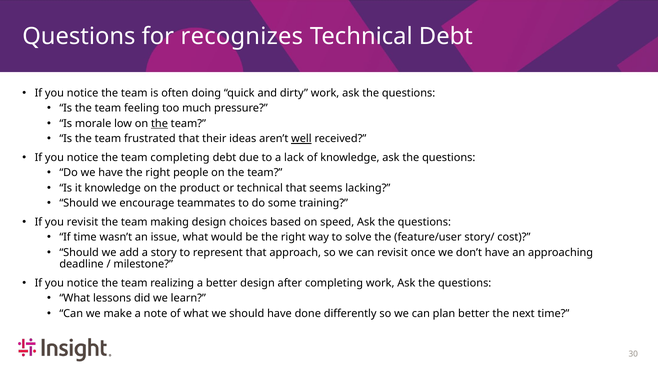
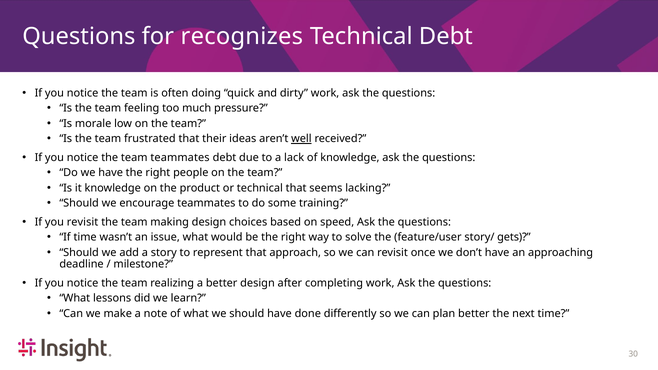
the at (159, 124) underline: present -> none
team completing: completing -> teammates
cost: cost -> gets
